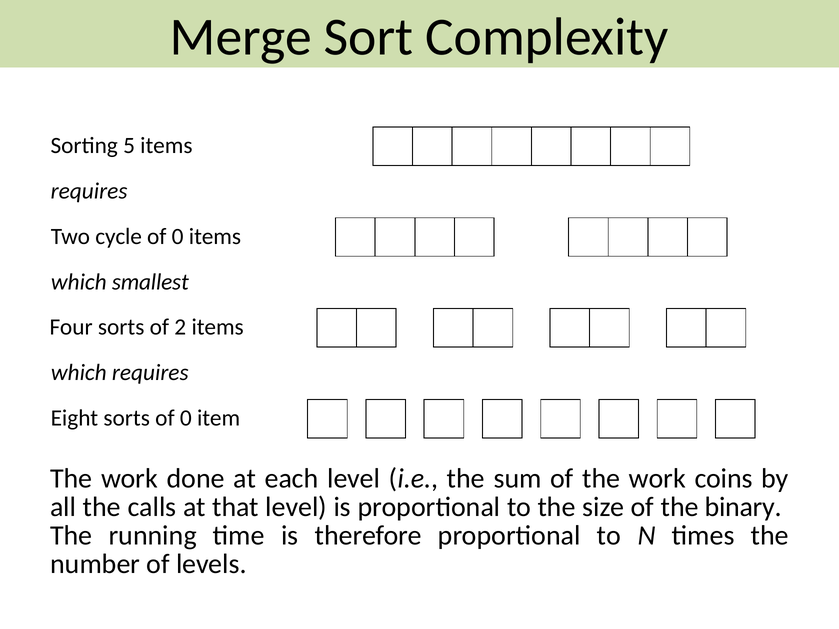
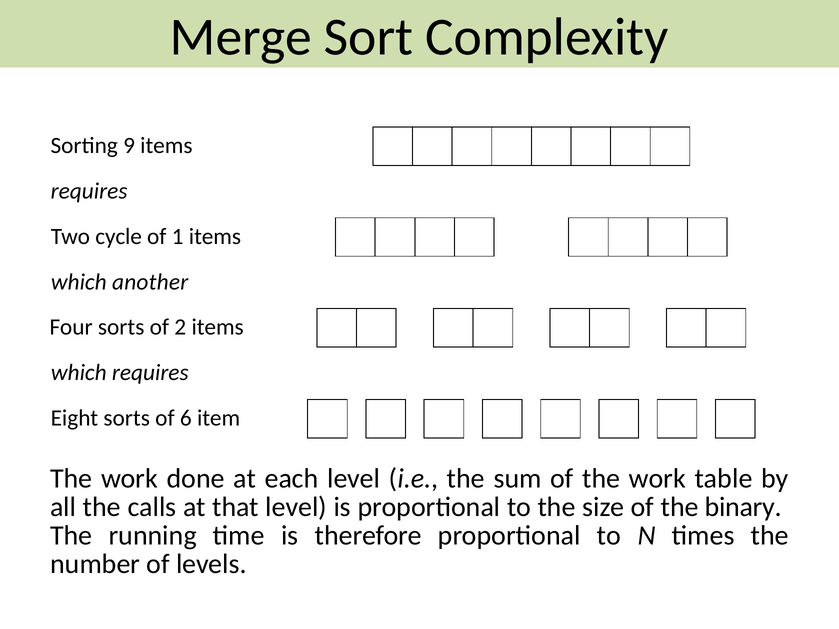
5: 5 -> 9
0 at (178, 237): 0 -> 1
smallest: smallest -> another
sorts of 0: 0 -> 6
coins: coins -> table
